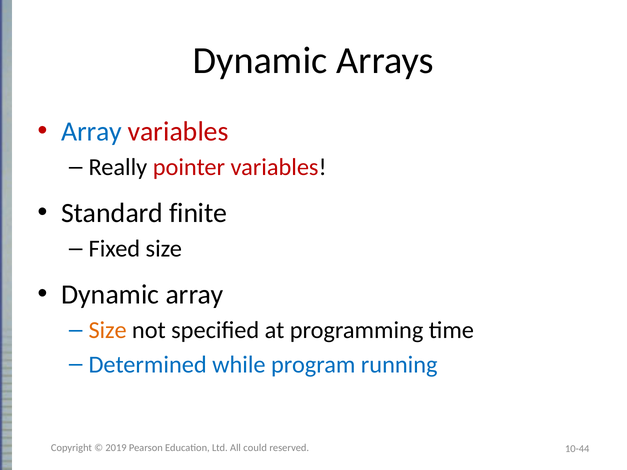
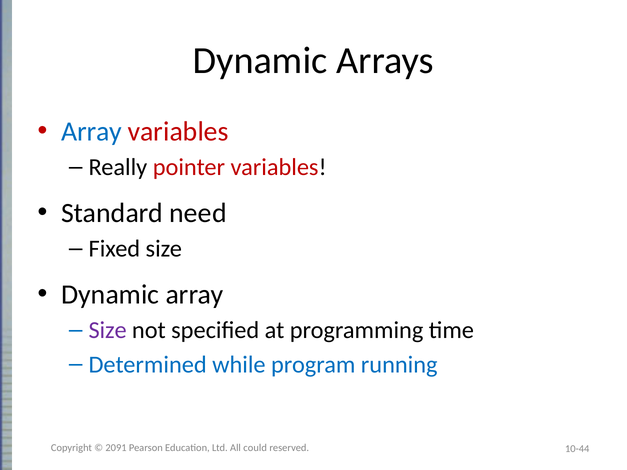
finite: finite -> need
Size at (108, 331) colour: orange -> purple
2019: 2019 -> 2091
